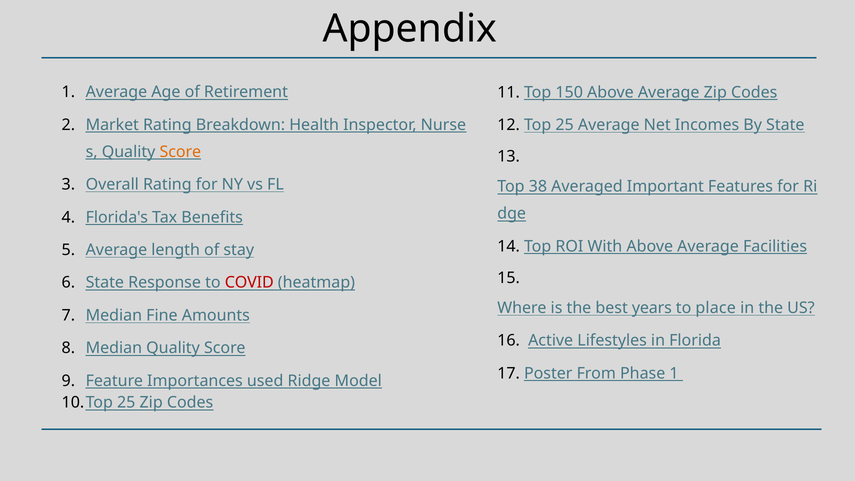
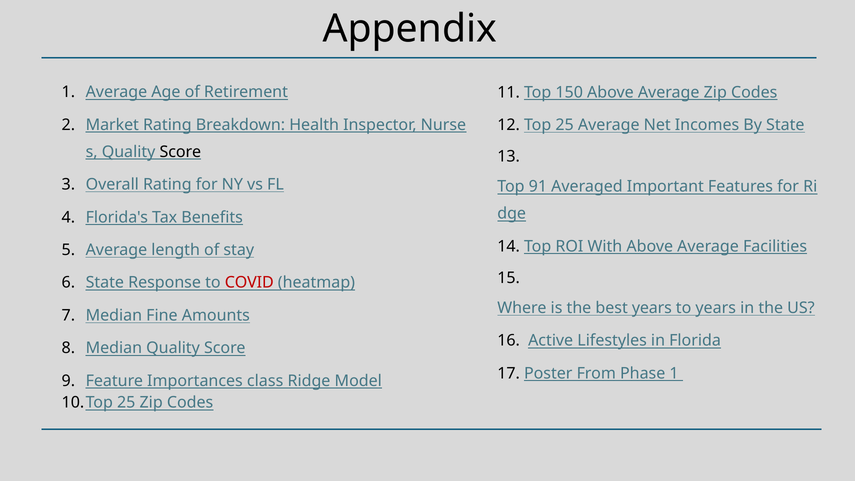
Score at (180, 152) colour: orange -> black
38: 38 -> 91
to place: place -> years
used: used -> class
